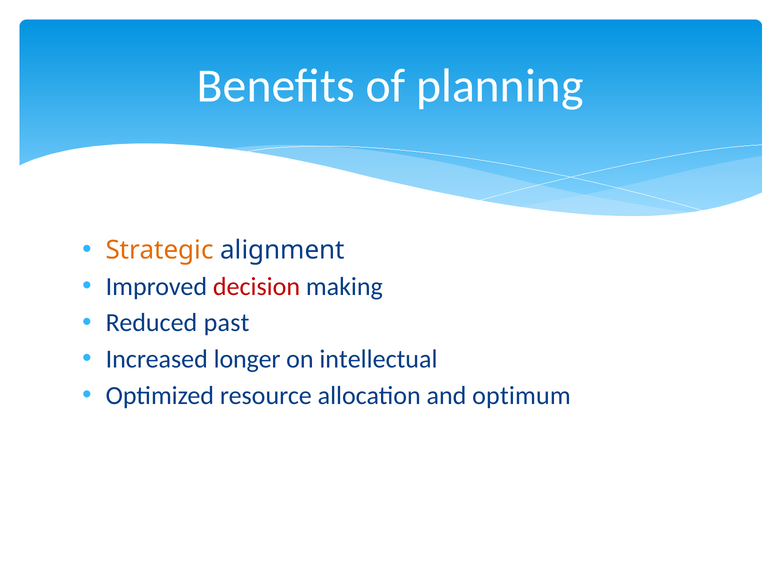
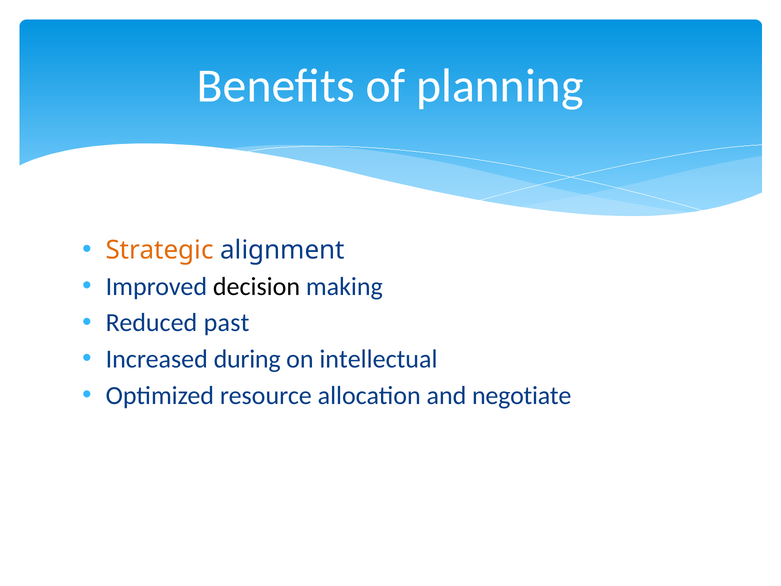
decision colour: red -> black
longer: longer -> during
optimum: optimum -> negotiate
